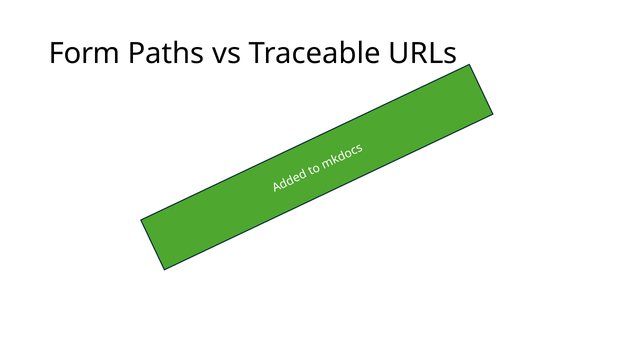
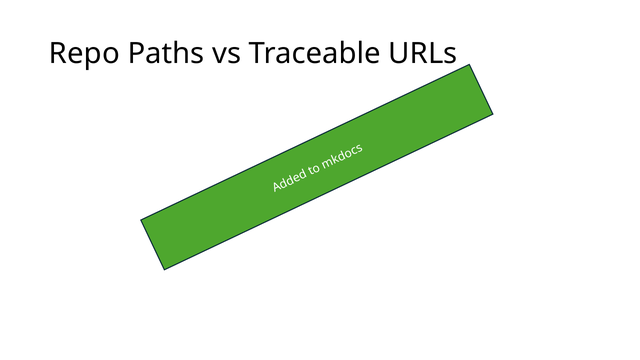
Form: Form -> Repo
